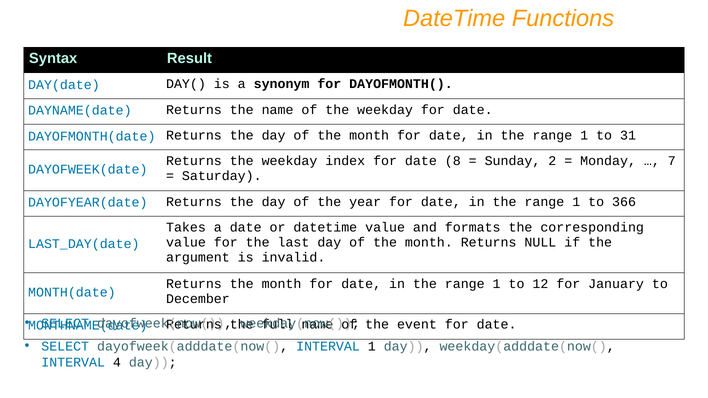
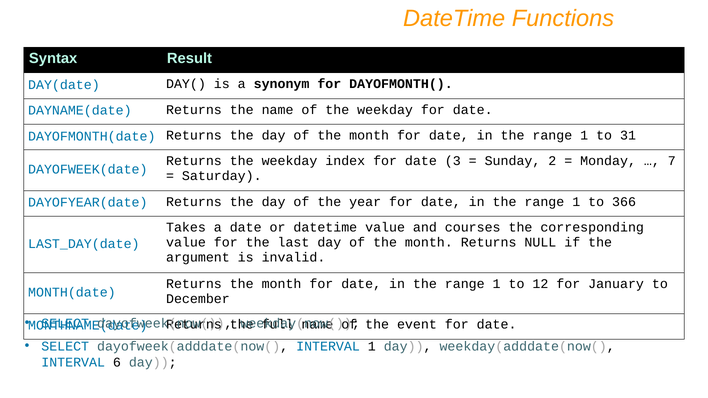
8: 8 -> 3
formats: formats -> courses
4: 4 -> 6
